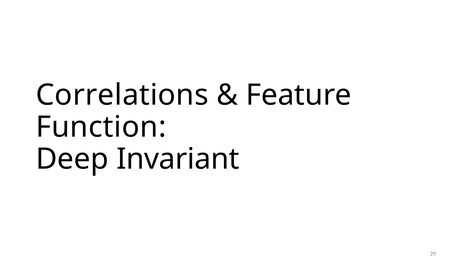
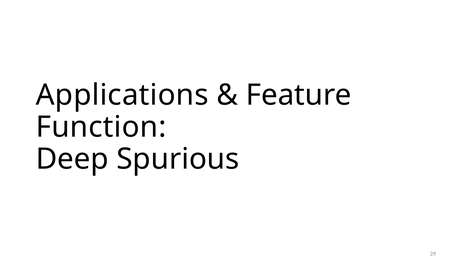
Correlations: Correlations -> Applications
Invariant: Invariant -> Spurious
